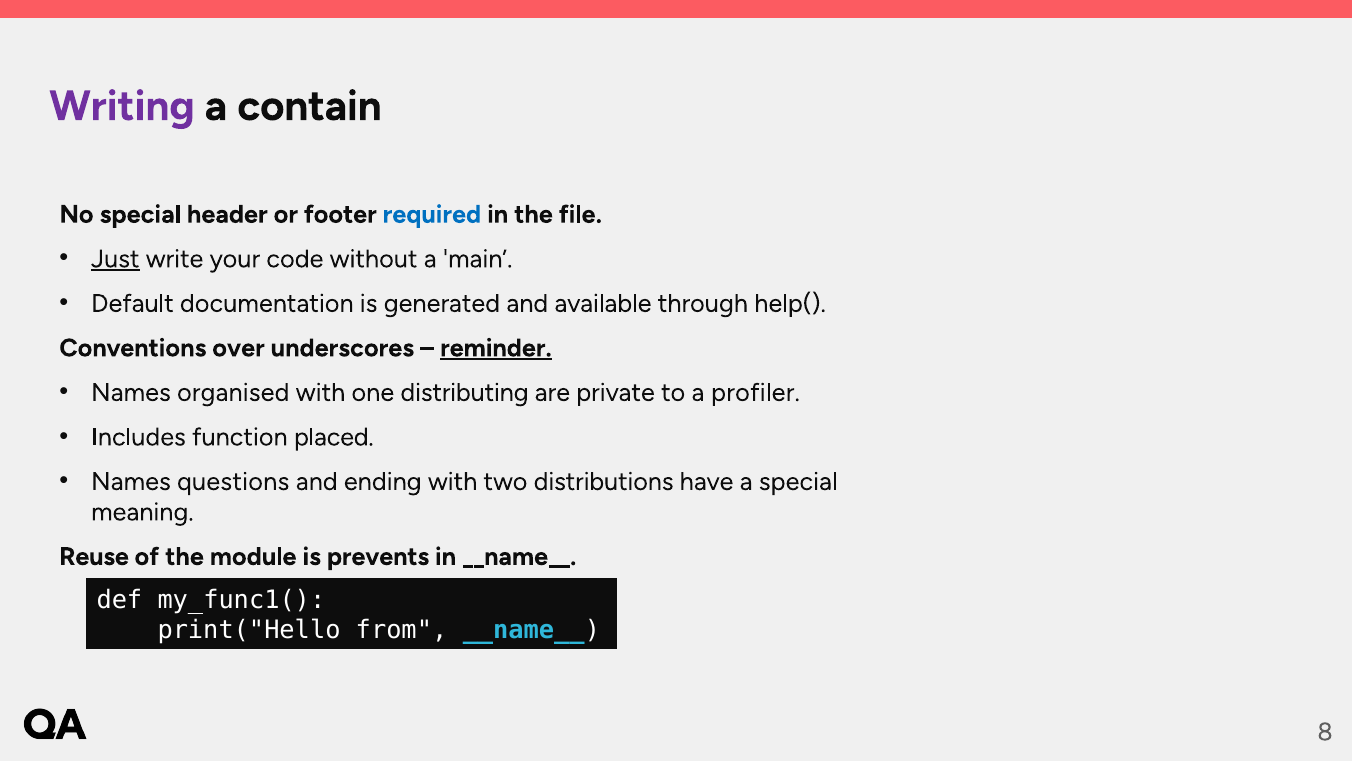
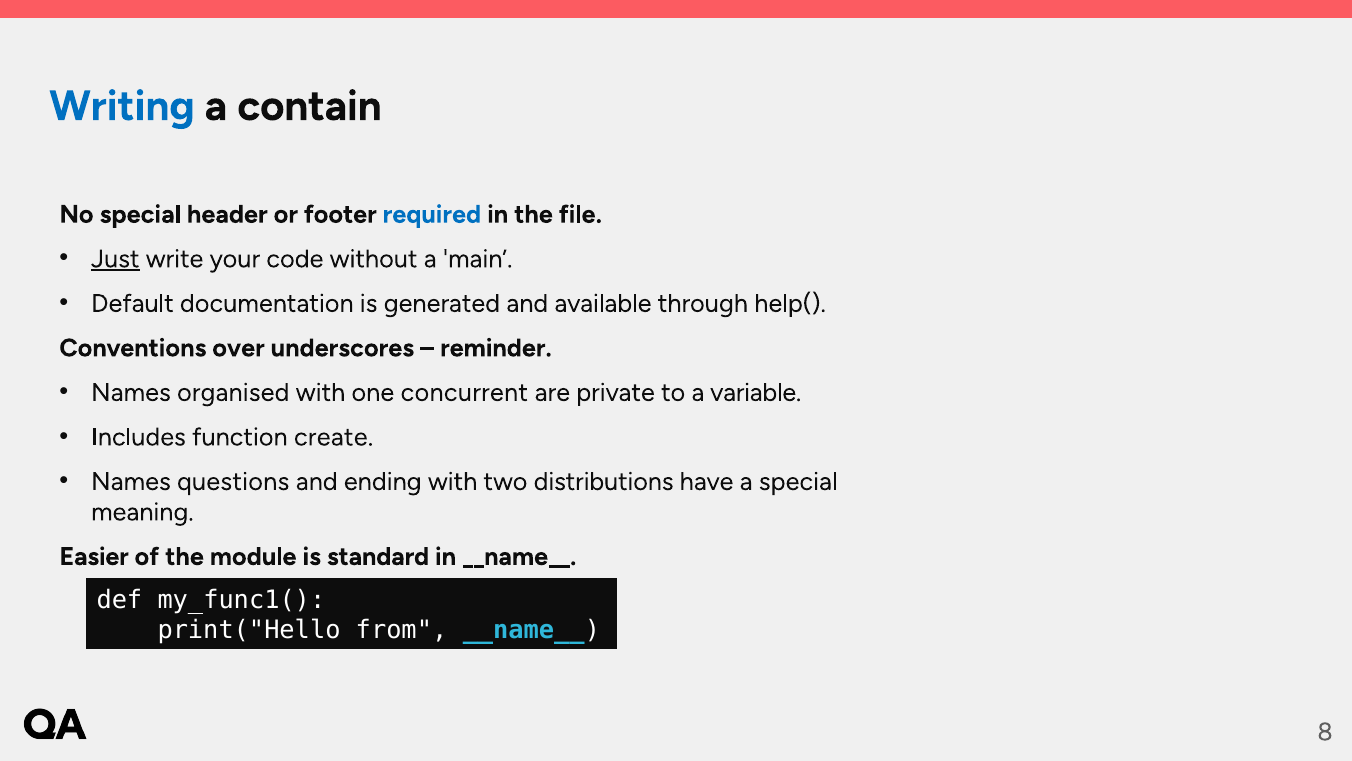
Writing colour: purple -> blue
reminder underline: present -> none
distributing: distributing -> concurrent
profiler: profiler -> variable
placed: placed -> create
Reuse: Reuse -> Easier
prevents: prevents -> standard
